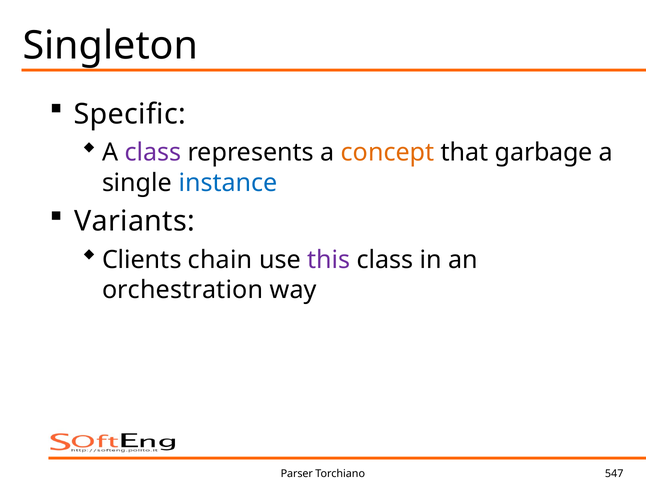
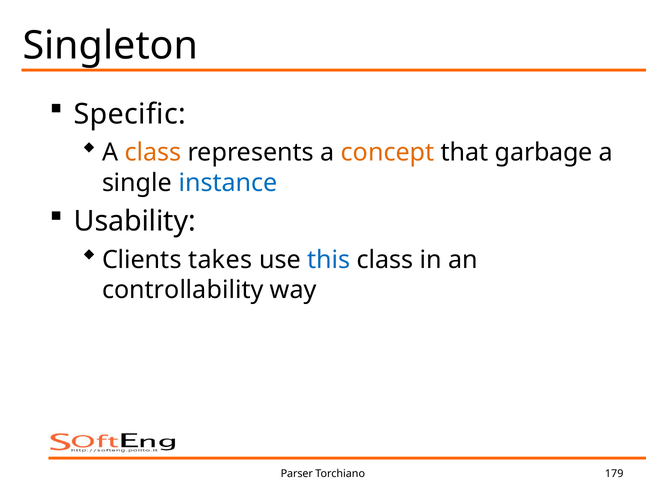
class at (153, 152) colour: purple -> orange
Variants: Variants -> Usability
chain: chain -> takes
this colour: purple -> blue
orchestration: orchestration -> controllability
547: 547 -> 179
